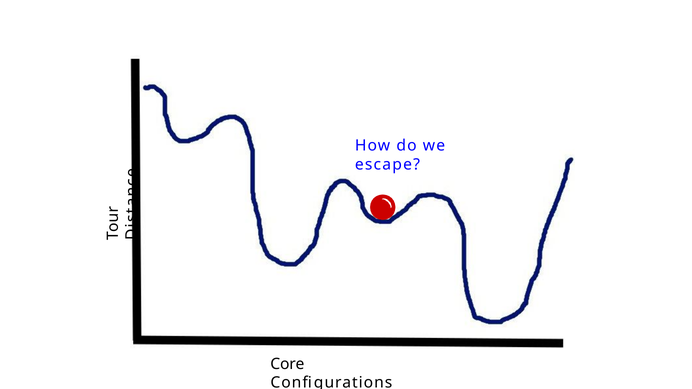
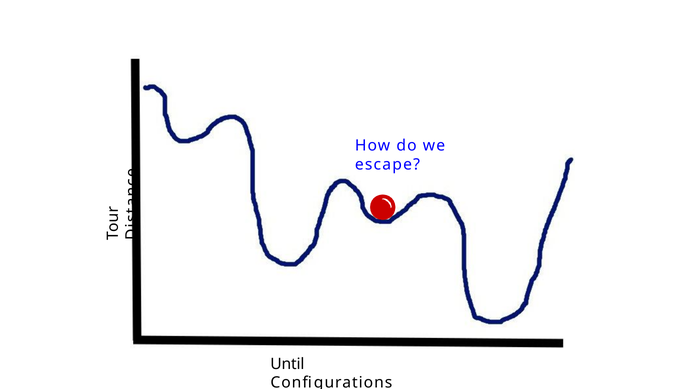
Core: Core -> Until
